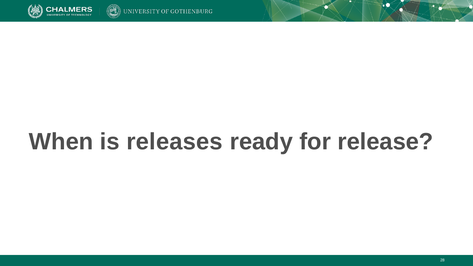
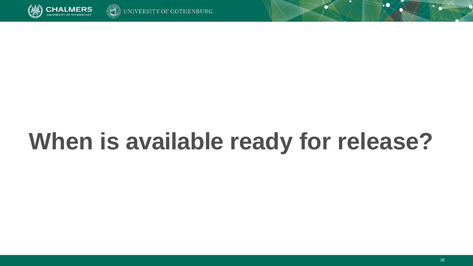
releases: releases -> available
